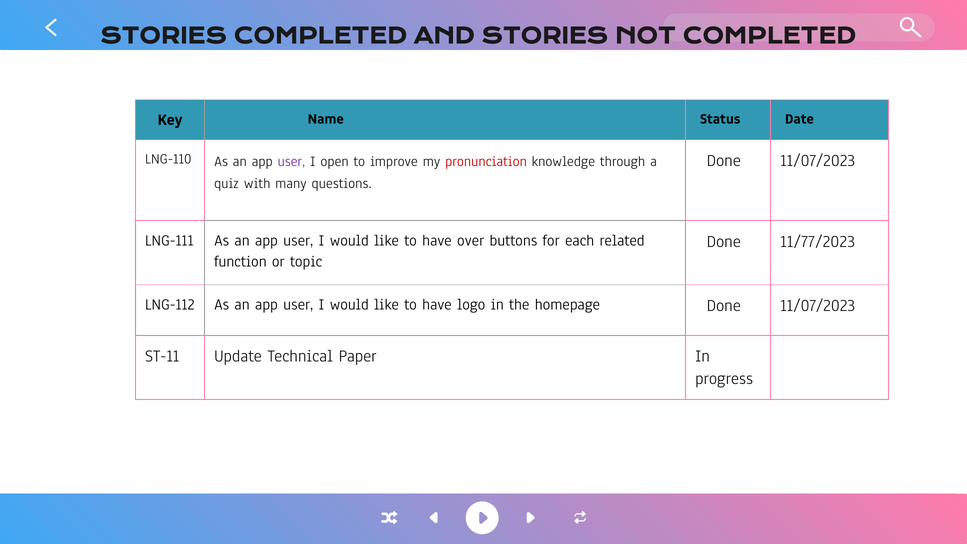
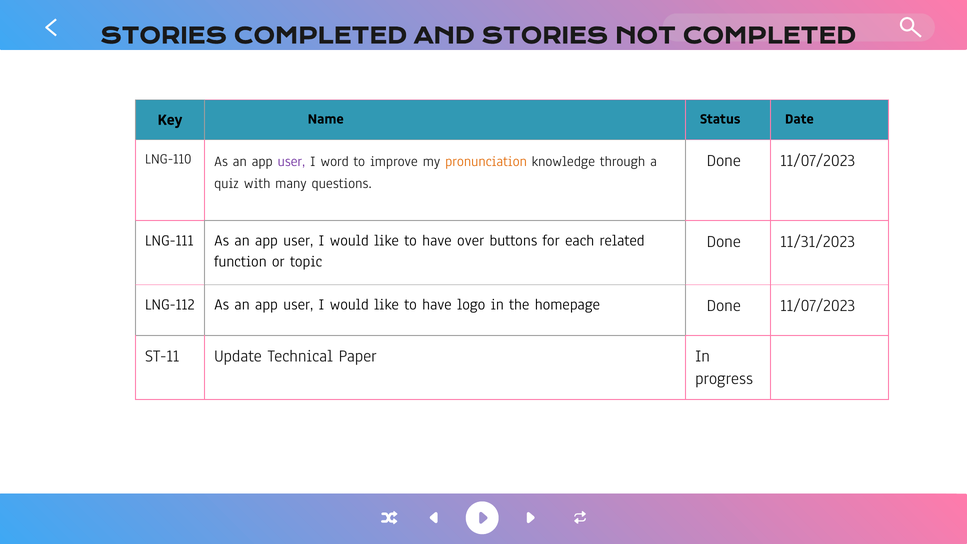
open: open -> word
pronunciation colour: red -> orange
11/77/2023: 11/77/2023 -> 11/31/2023
